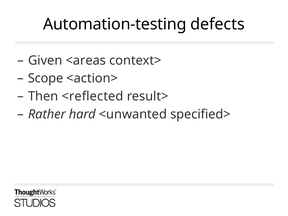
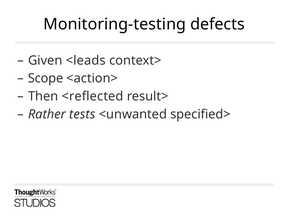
Automation-testing: Automation-testing -> Monitoring-testing
<areas: <areas -> <leads
hard: hard -> tests
